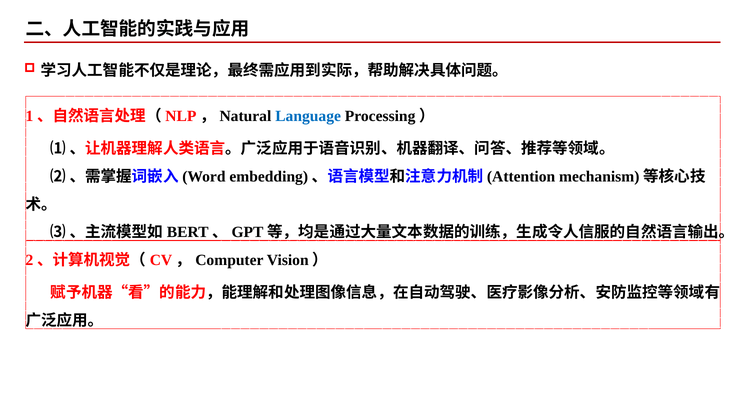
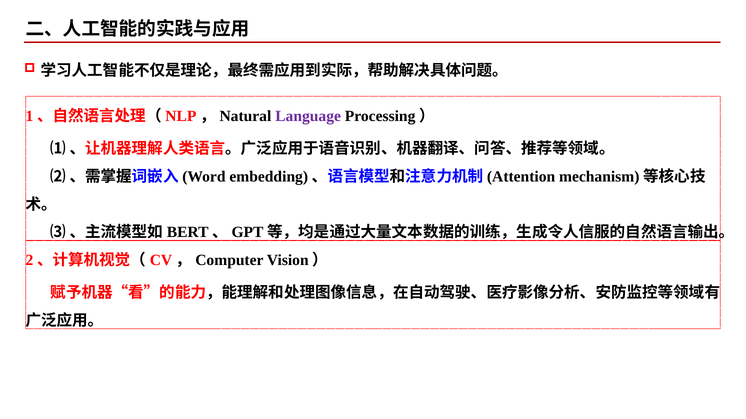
Language colour: blue -> purple
